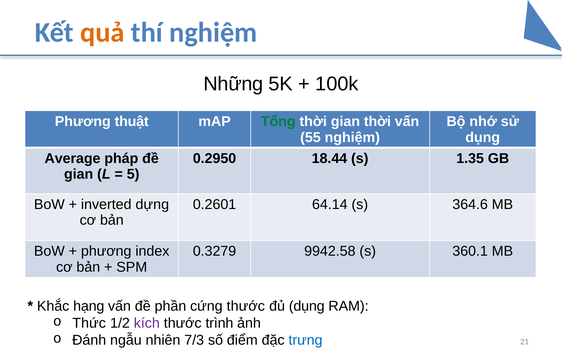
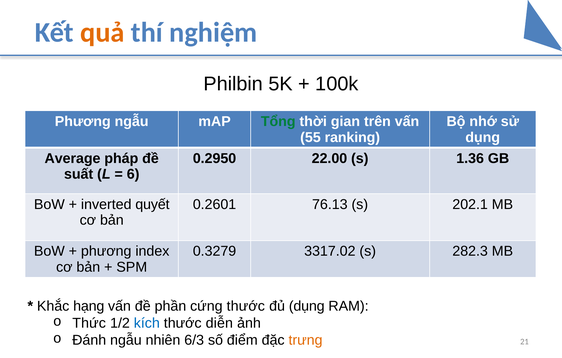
Những: Những -> Philbin
Phương thuật: thuật -> ngẫu
gian thời: thời -> trên
55 nghiệm: nghiệm -> ranking
18.44: 18.44 -> 22.00
1.35: 1.35 -> 1.36
gian at (79, 174): gian -> suất
5: 5 -> 6
dựng: dựng -> quyết
64.14: 64.14 -> 76.13
364.6: 364.6 -> 202.1
9942.58: 9942.58 -> 3317.02
360.1: 360.1 -> 282.3
kích colour: purple -> blue
trình: trình -> diễn
7/3: 7/3 -> 6/3
trưng colour: blue -> orange
